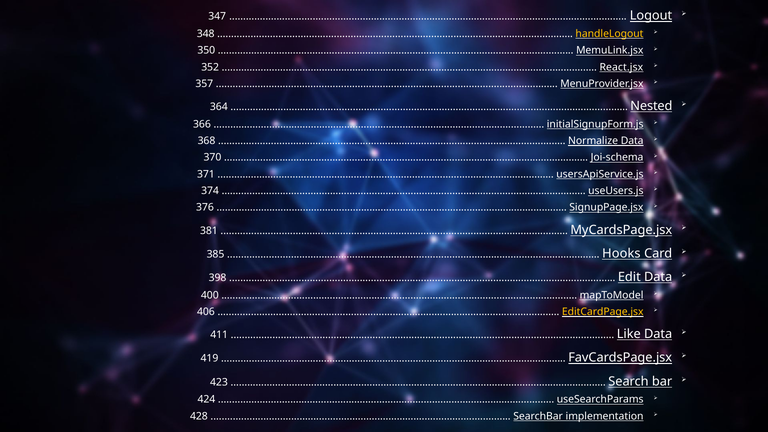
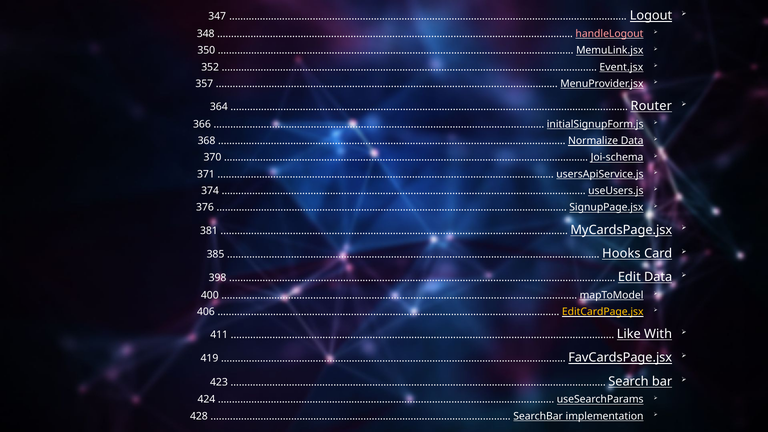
handleLogout colour: yellow -> pink
React.jsx: React.jsx -> Event.jsx
Nested: Nested -> Router
Like Data: Data -> With
